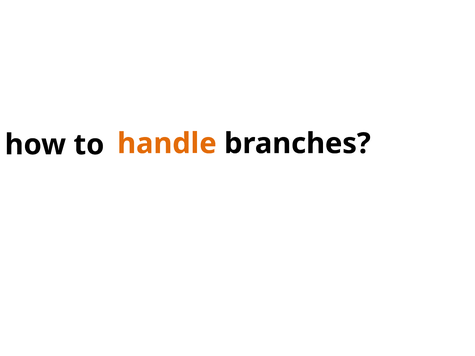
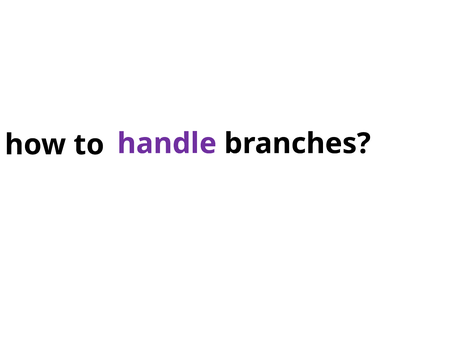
handle colour: orange -> purple
